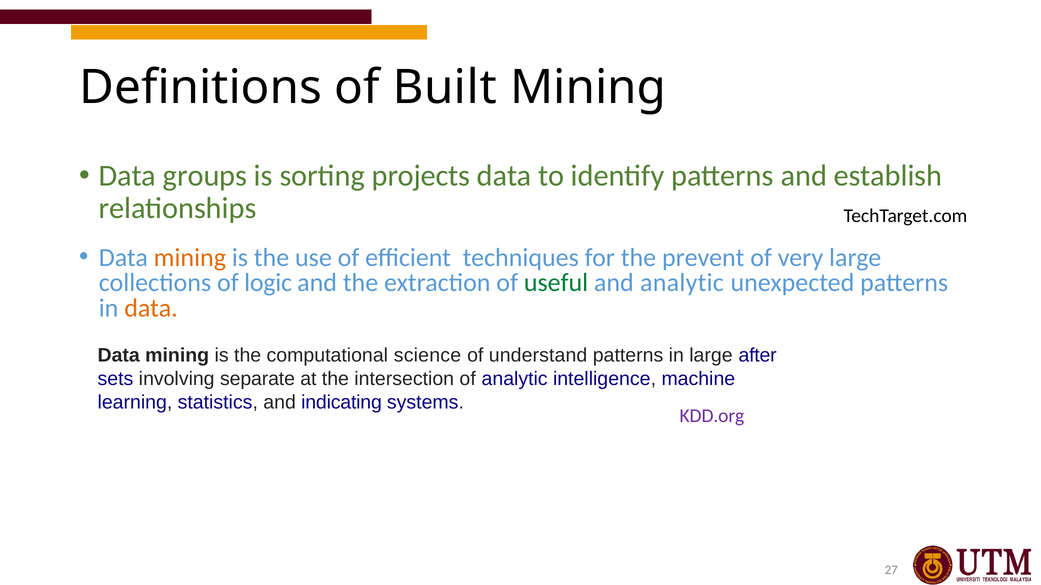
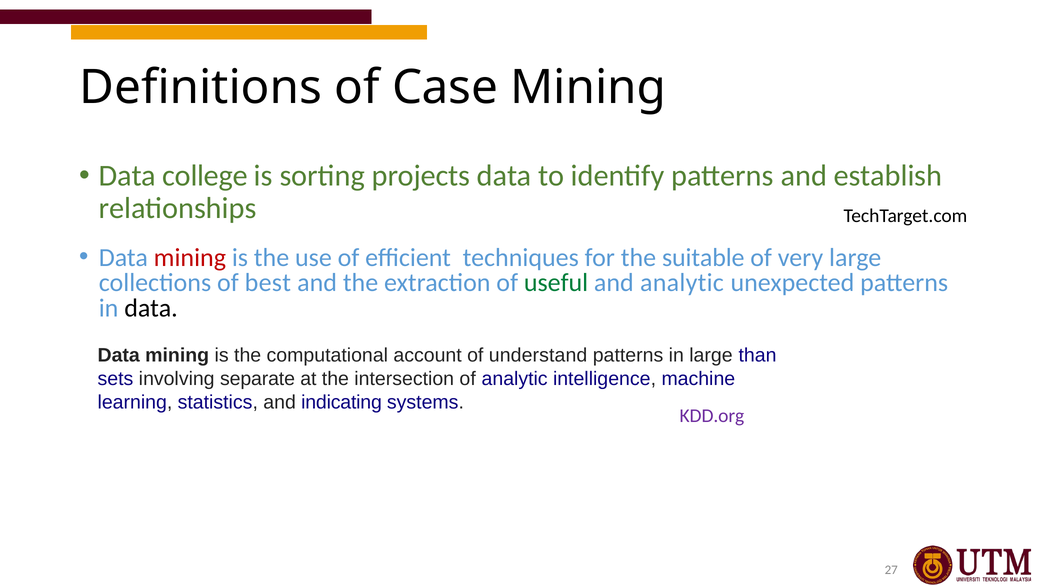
Built: Built -> Case
groups: groups -> college
mining at (190, 258) colour: orange -> red
prevent: prevent -> suitable
logic: logic -> best
data at (151, 308) colour: orange -> black
science: science -> account
after: after -> than
